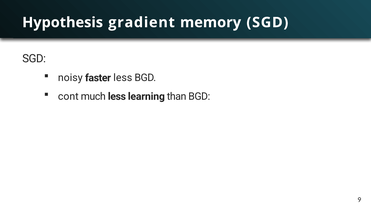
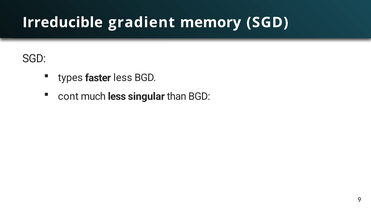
Hypothesis: Hypothesis -> Irreducible
noisy: noisy -> types
learning: learning -> singular
